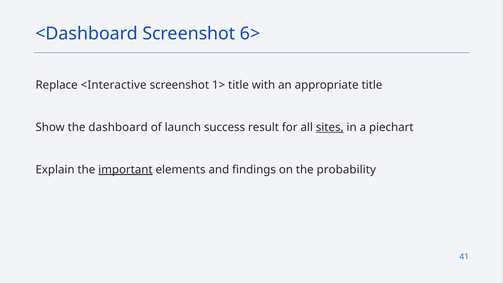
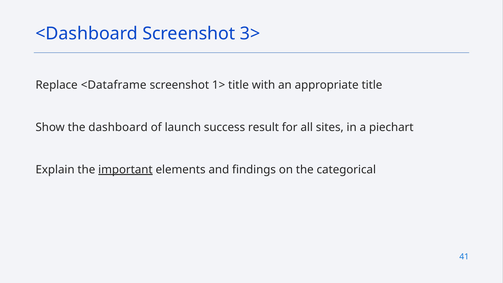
6>: 6> -> 3>
<Interactive: <Interactive -> <Dataframe
sites underline: present -> none
probability: probability -> categorical
